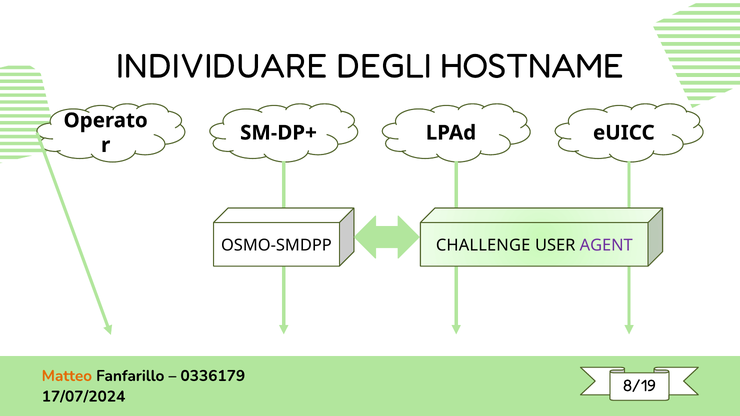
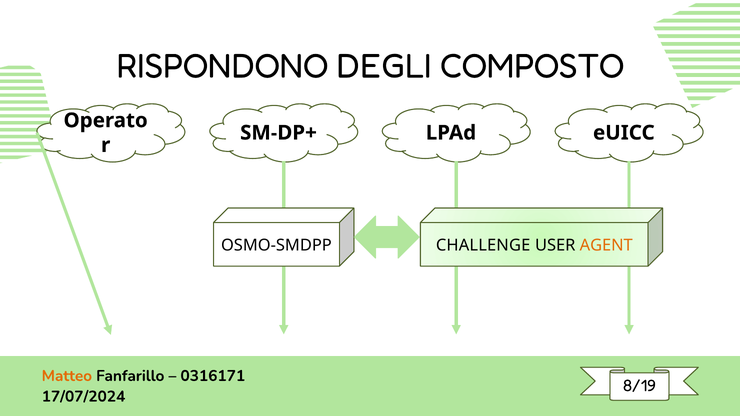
INDIVIDUARE: INDIVIDUARE -> RISPONDONO
HOSTNAME: HOSTNAME -> COMPOSTO
AGENT colour: purple -> orange
0336179: 0336179 -> 0316171
